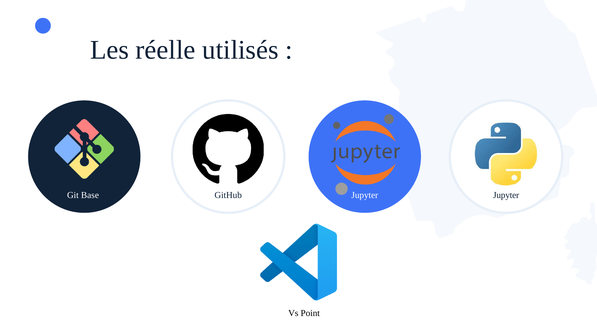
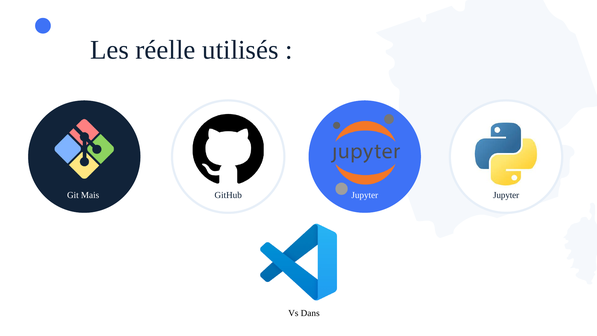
Base: Base -> Mais
Point: Point -> Dans
